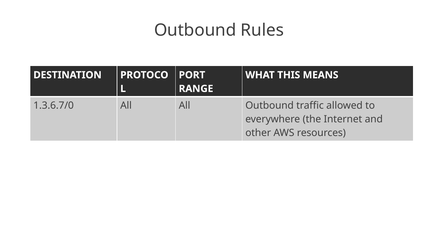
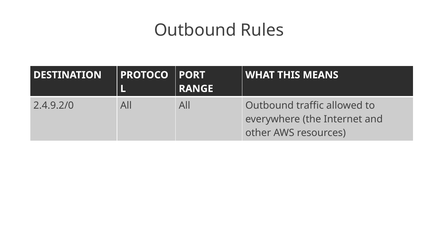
1.3.6.7/0: 1.3.6.7/0 -> 2.4.9.2/0
